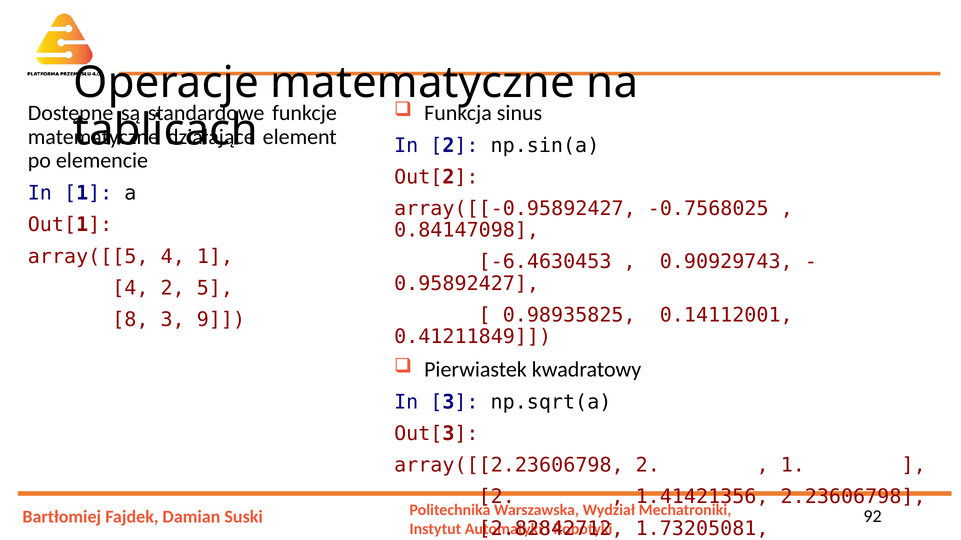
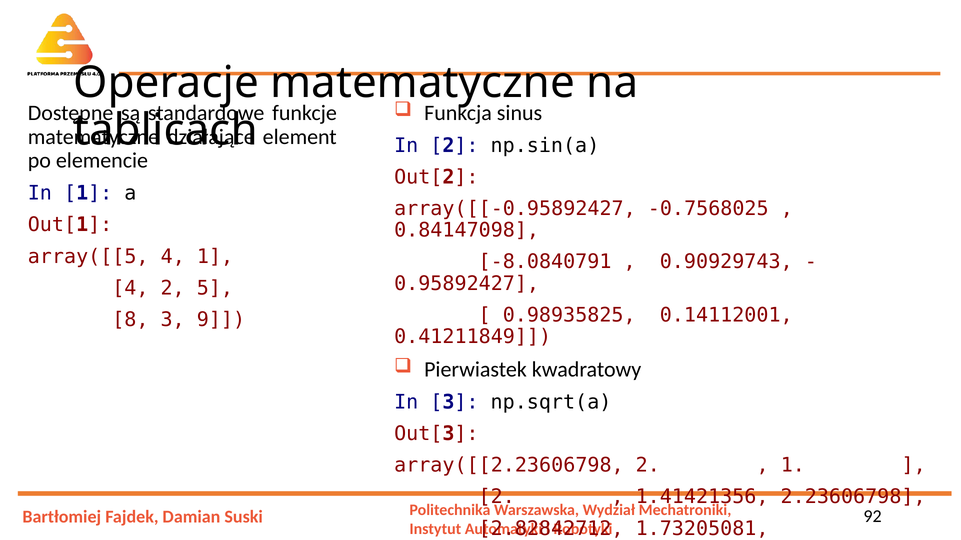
-6.4630453: -6.4630453 -> -8.0840791
